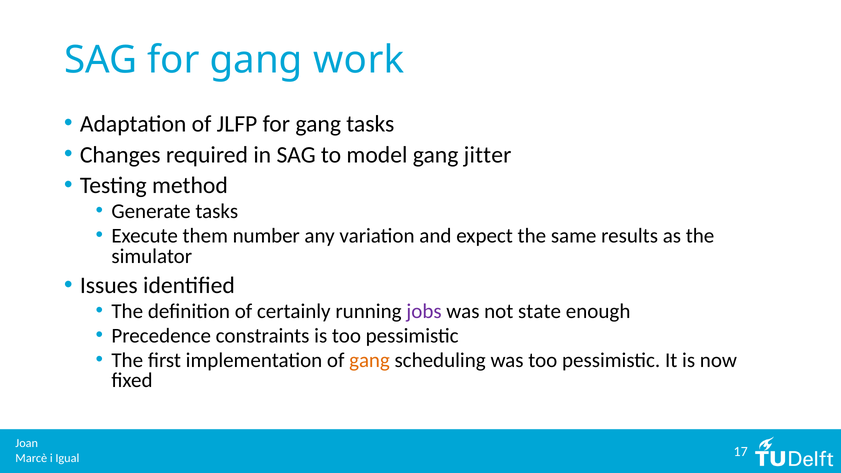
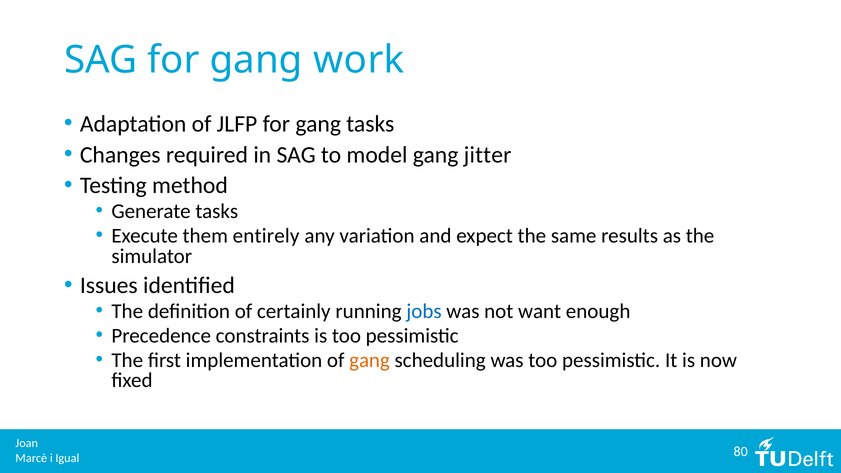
number: number -> entirely
jobs colour: purple -> blue
state: state -> want
17: 17 -> 80
